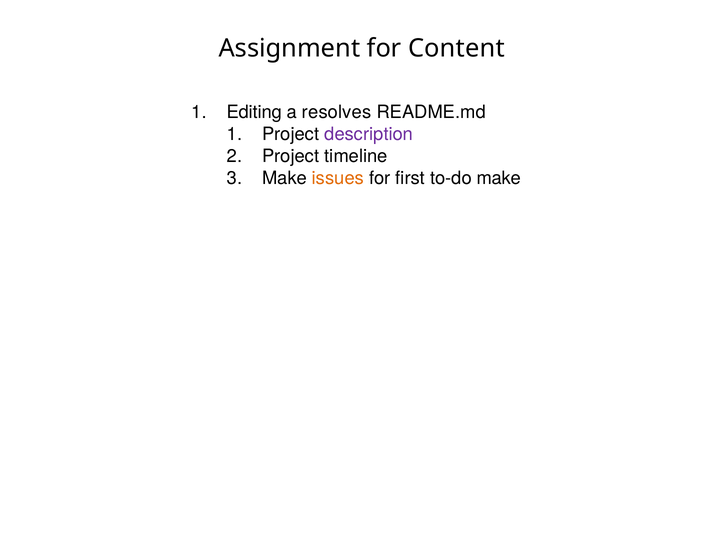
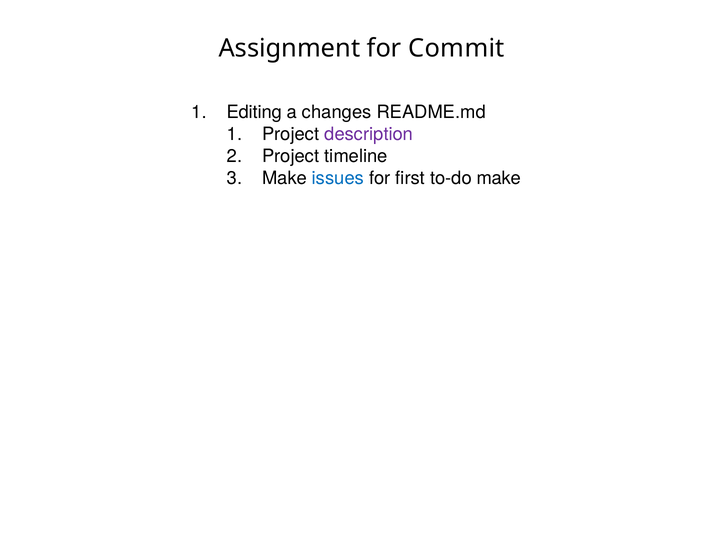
Content: Content -> Commit
resolves: resolves -> changes
issues colour: orange -> blue
